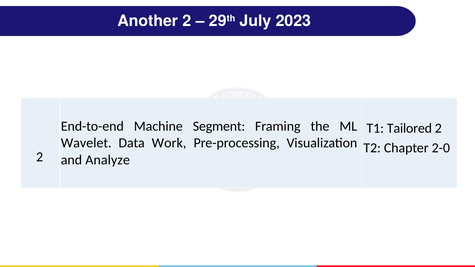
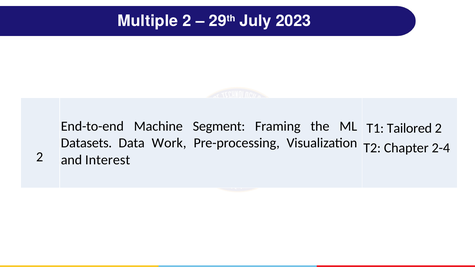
Another: Another -> Multiple
Wavelet: Wavelet -> Datasets
2-0: 2-0 -> 2-4
Analyze: Analyze -> Interest
